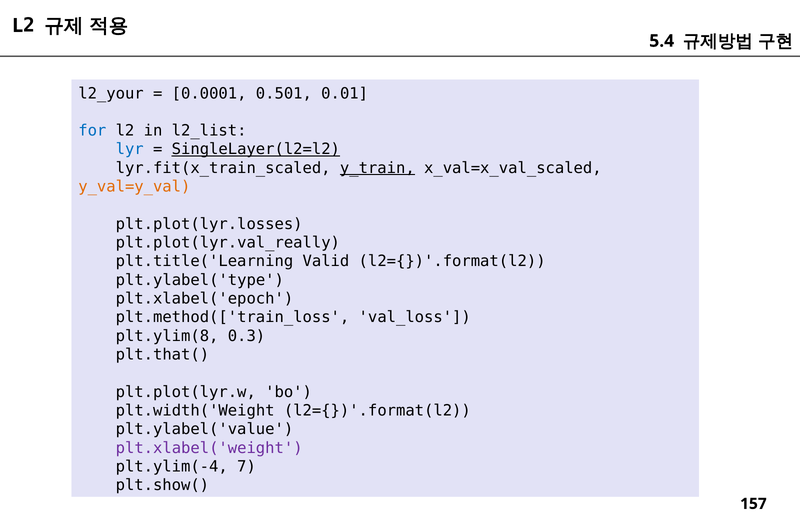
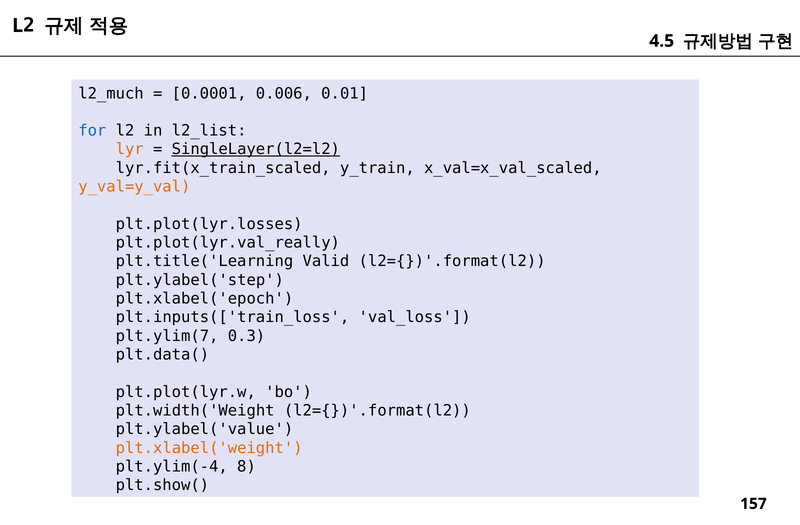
5.4: 5.4 -> 4.5
l2_your: l2_your -> l2_much
0.501: 0.501 -> 0.006
lyr colour: blue -> orange
y_train underline: present -> none
plt.ylabel('type: plt.ylabel('type -> plt.ylabel('step
plt.method(['train_loss: plt.method(['train_loss -> plt.inputs(['train_loss
plt.ylim(8: plt.ylim(8 -> plt.ylim(7
plt.that(: plt.that( -> plt.data(
plt.xlabel('weight colour: purple -> orange
7: 7 -> 8
